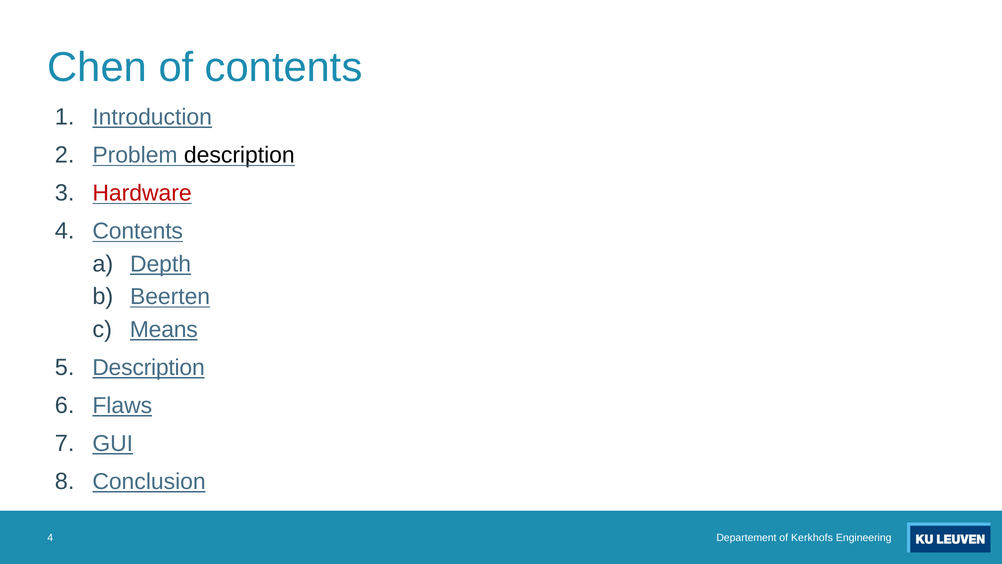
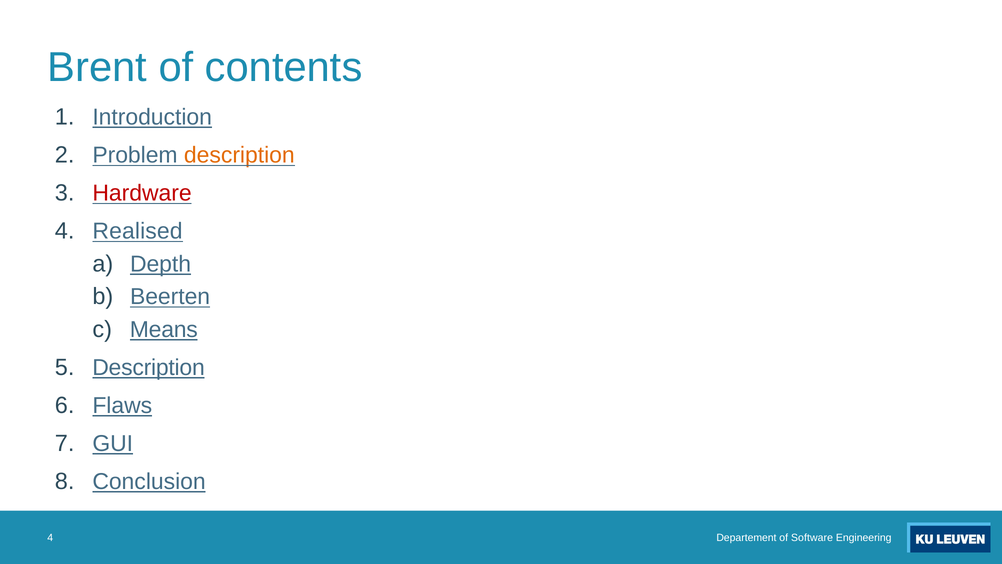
Chen: Chen -> Brent
description at (239, 155) colour: black -> orange
4 Contents: Contents -> Realised
Kerkhofs: Kerkhofs -> Software
